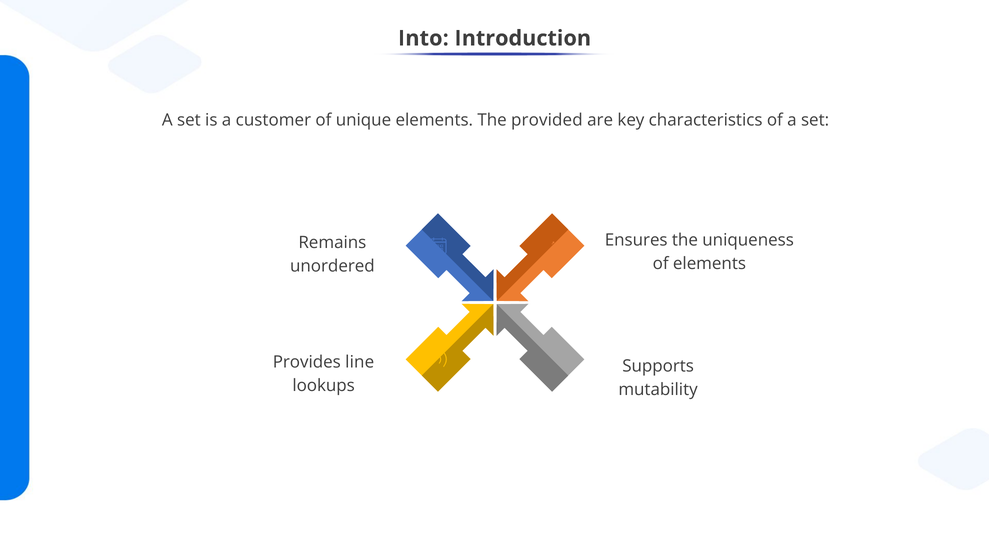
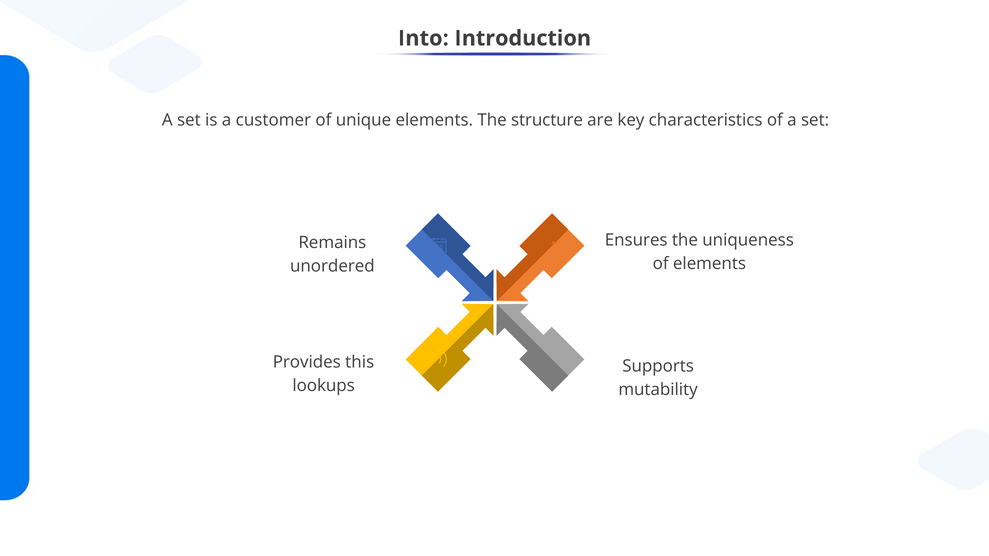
provided: provided -> structure
line: line -> this
